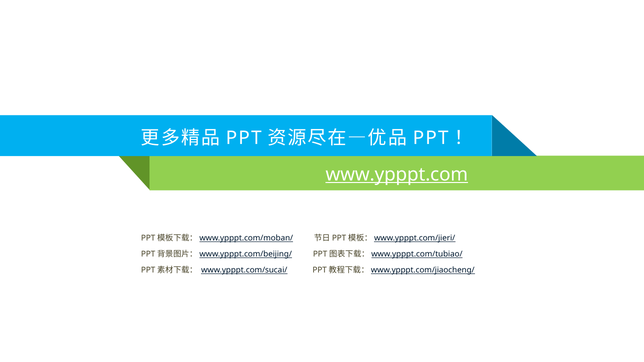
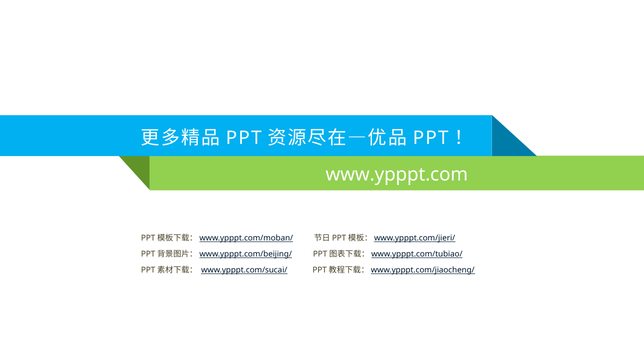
www.ypppt.com underline: present -> none
